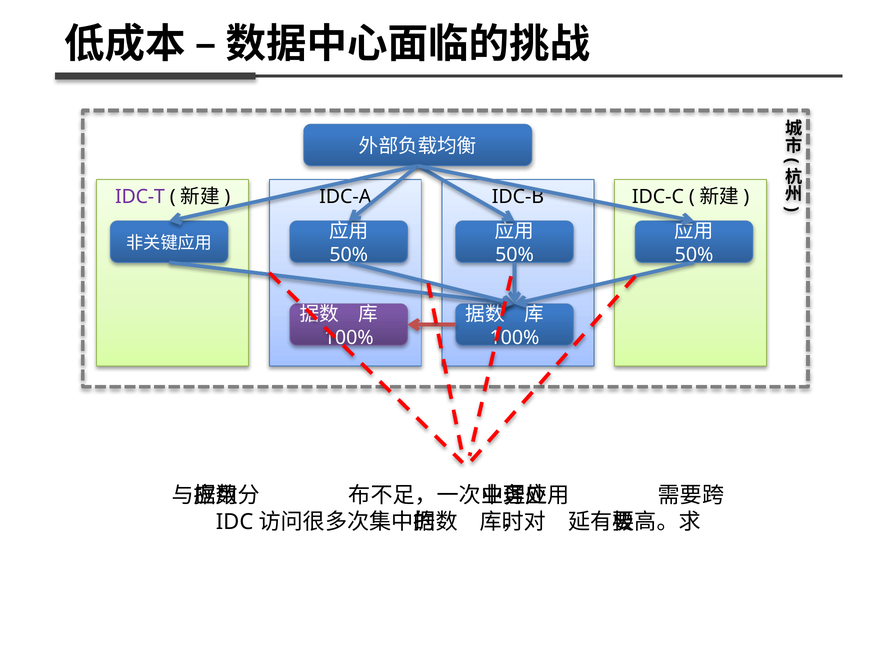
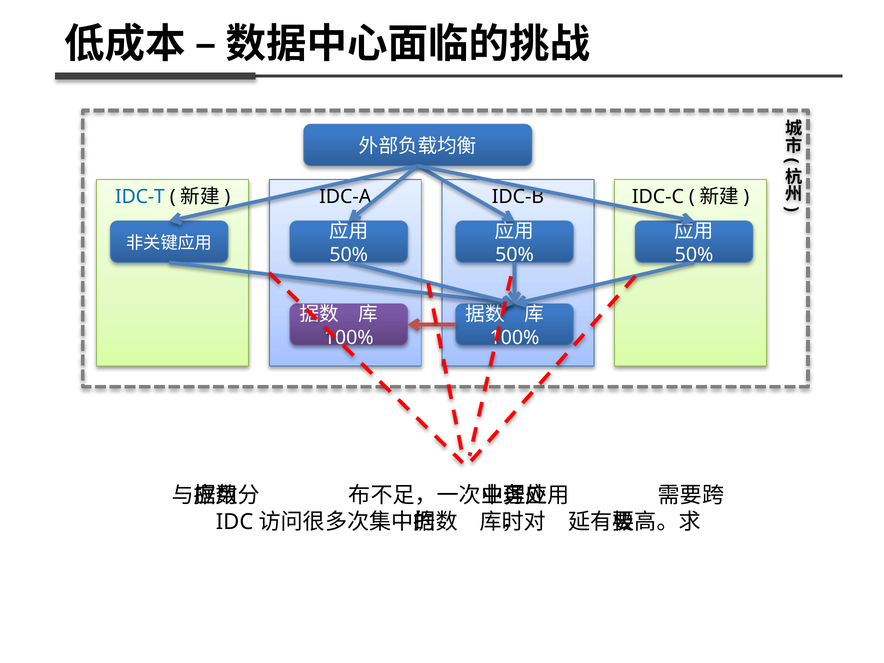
IDC-T colour: purple -> blue
